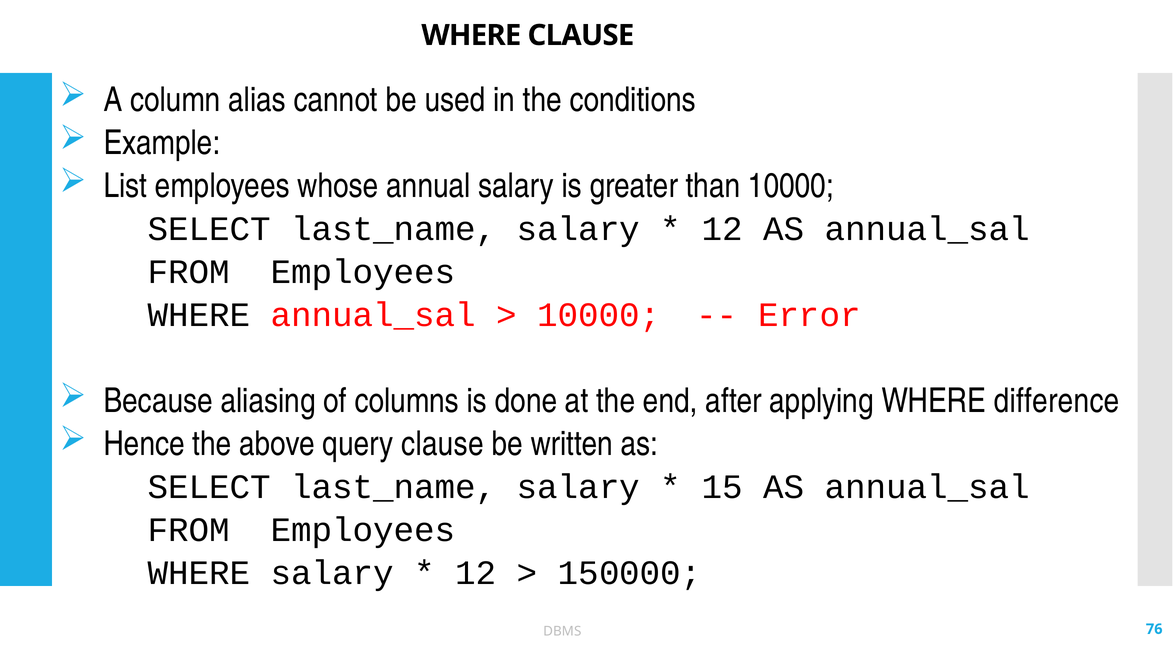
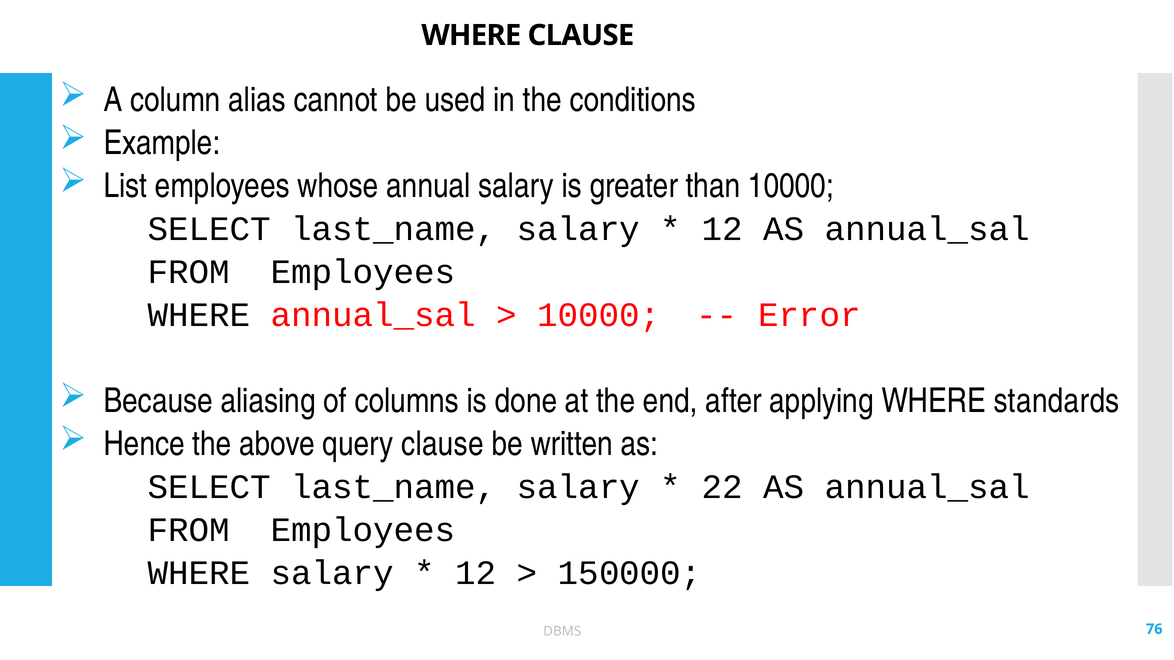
difference: difference -> standards
15: 15 -> 22
